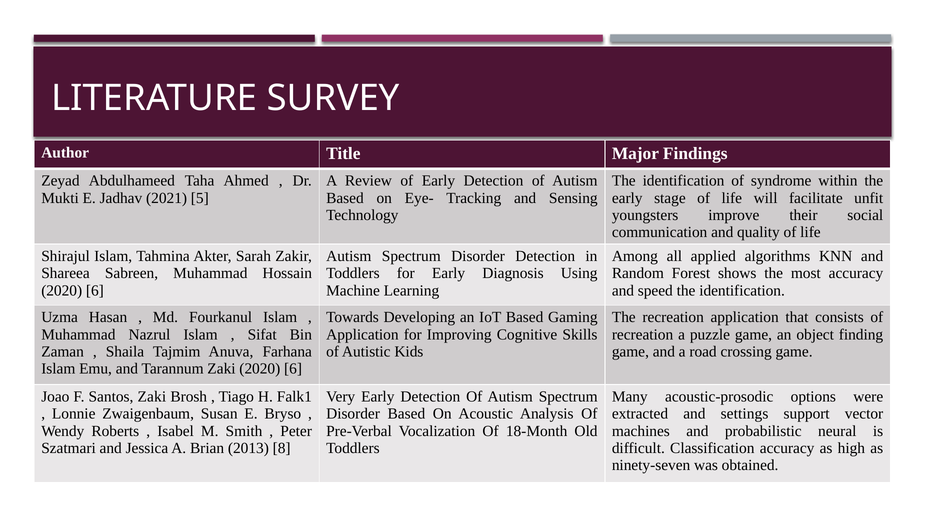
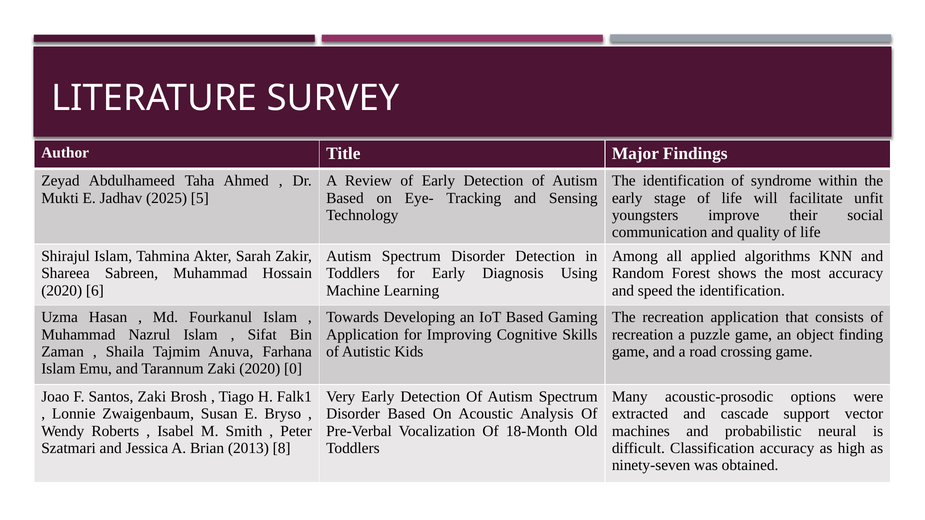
2021: 2021 -> 2025
Zaki 2020 6: 6 -> 0
settings: settings -> cascade
